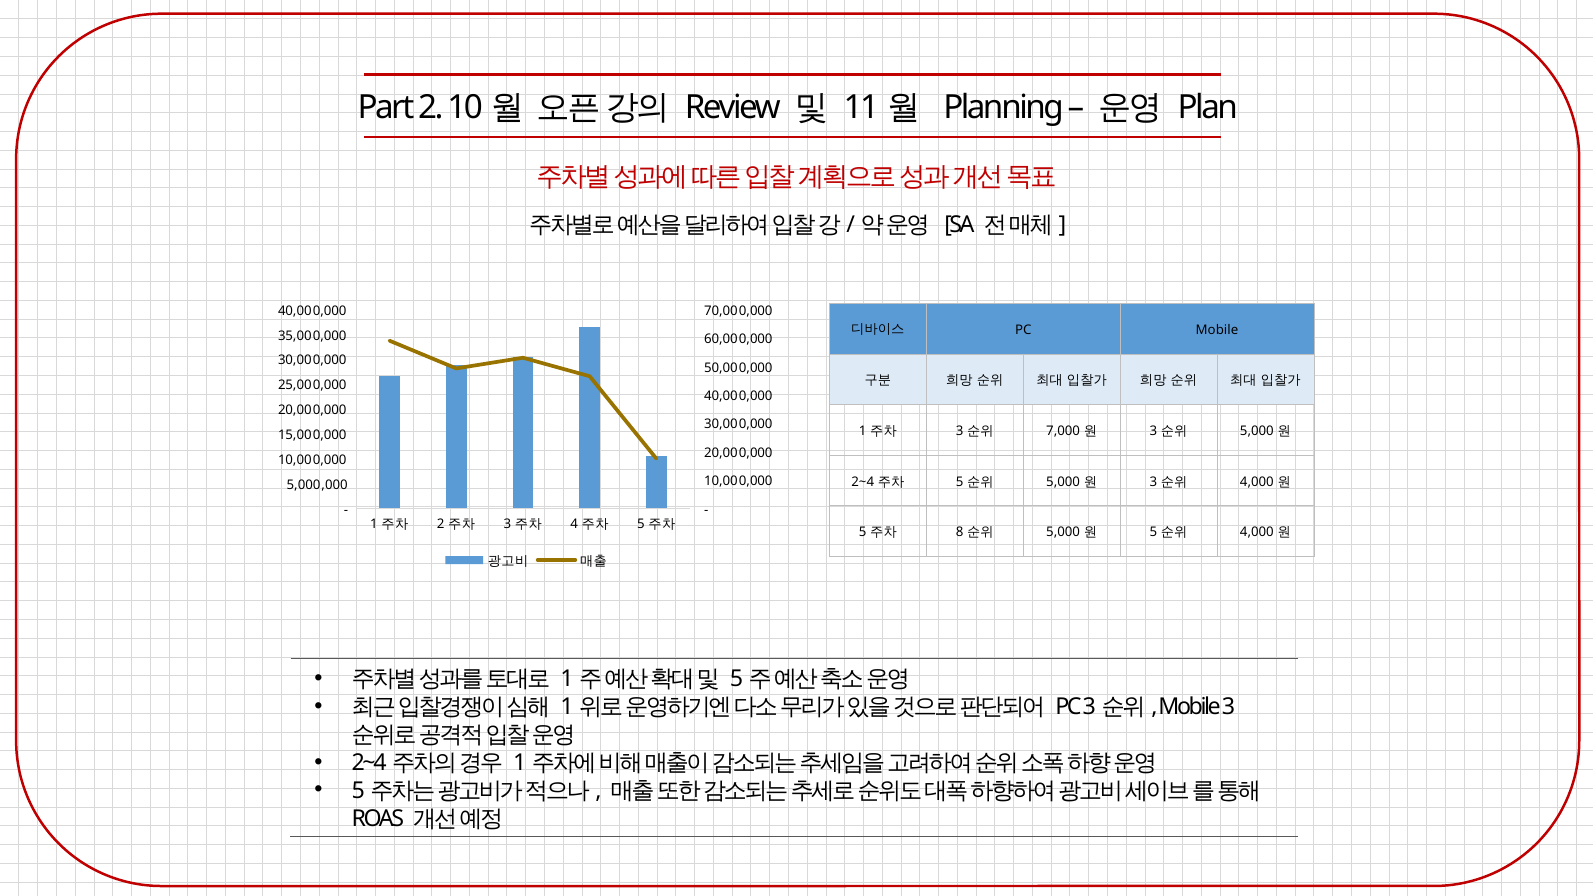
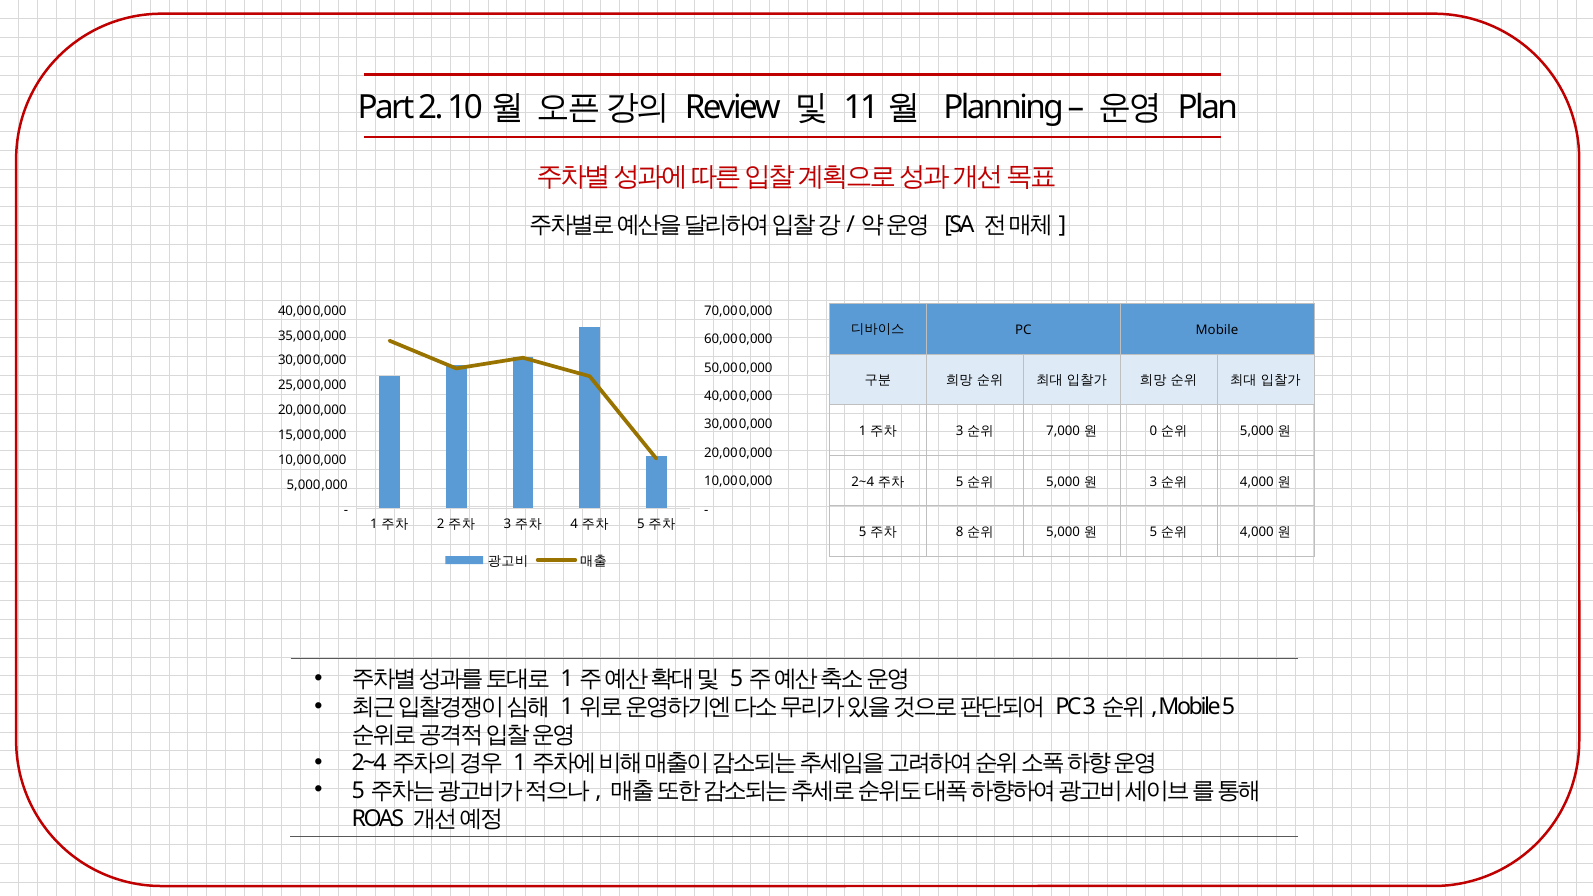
3 at (1153, 431): 3 -> 0
Mobile 3: 3 -> 5
